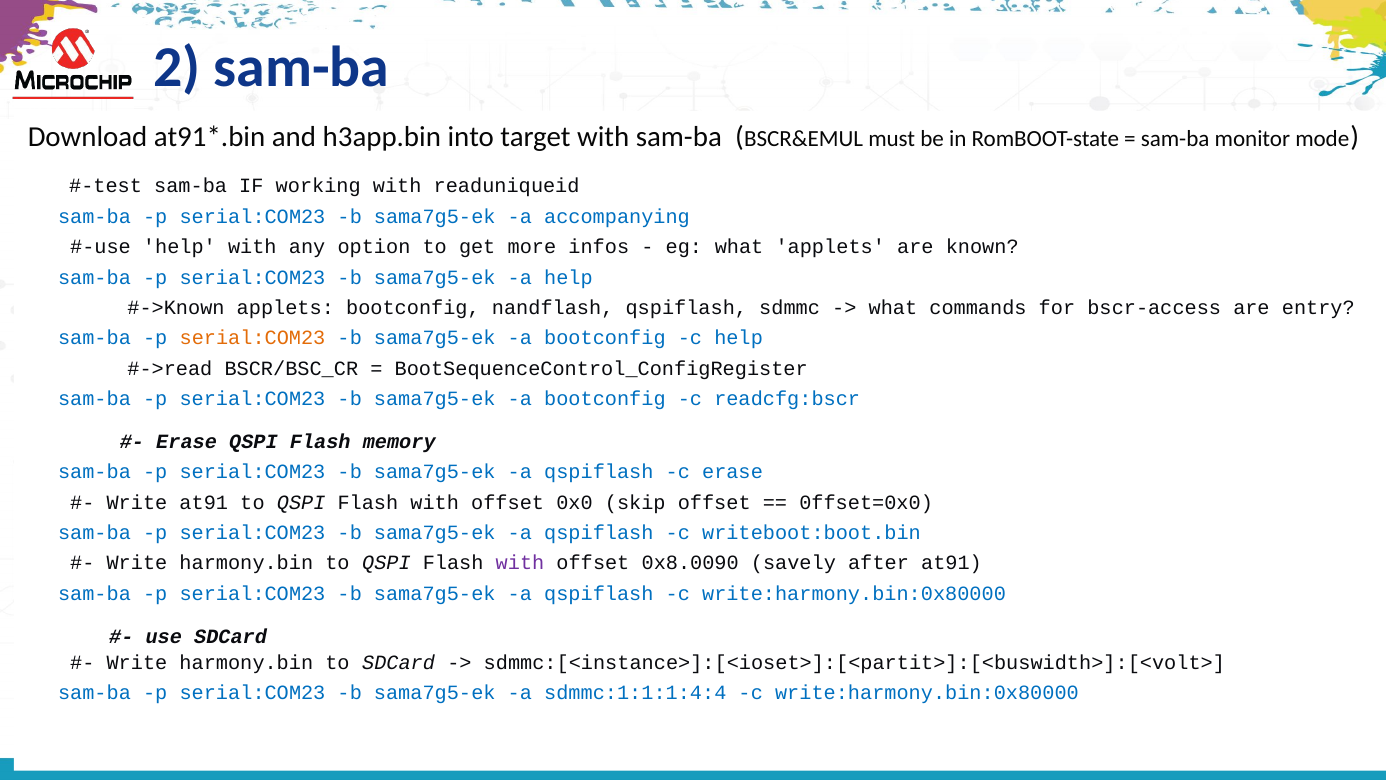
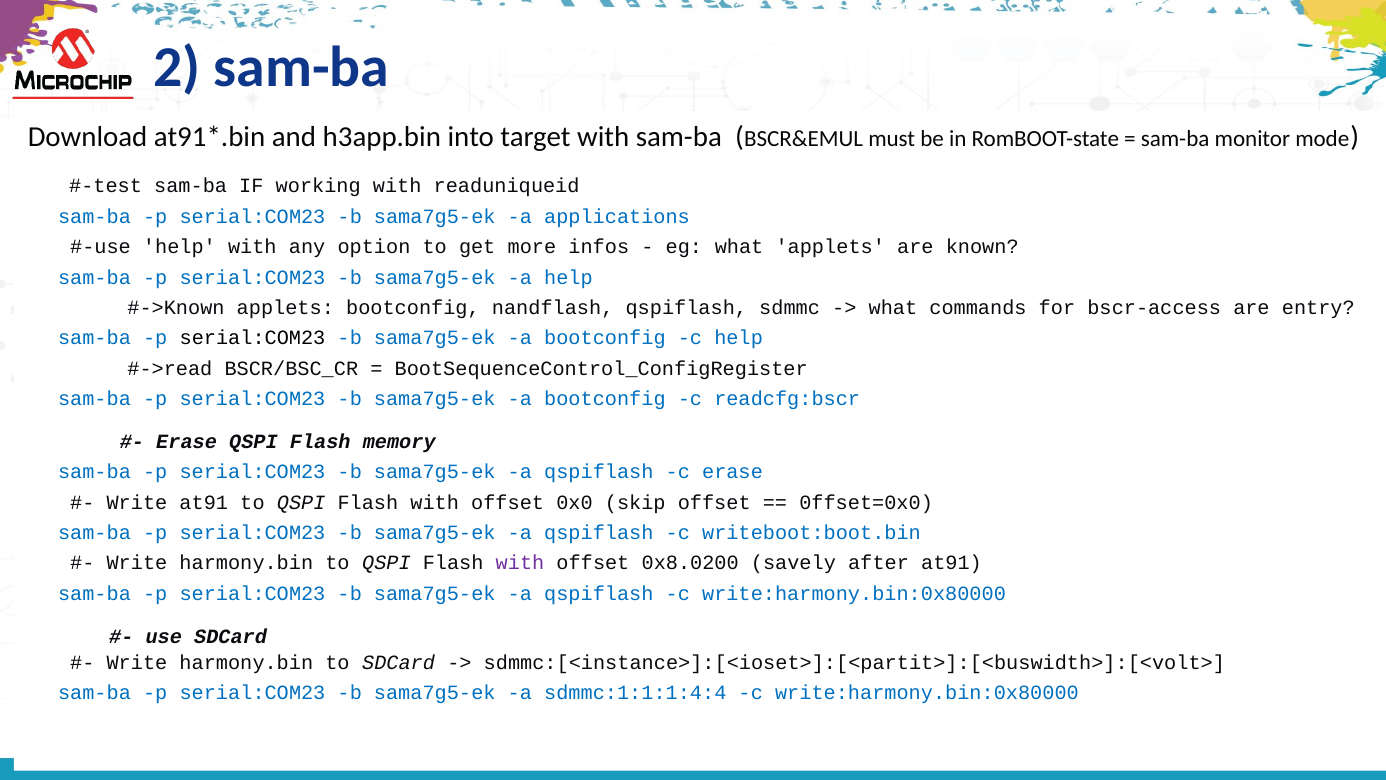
accompanying: accompanying -> applications
serial:COM23 at (252, 338) colour: orange -> black
0x8.0090: 0x8.0090 -> 0x8.0200
